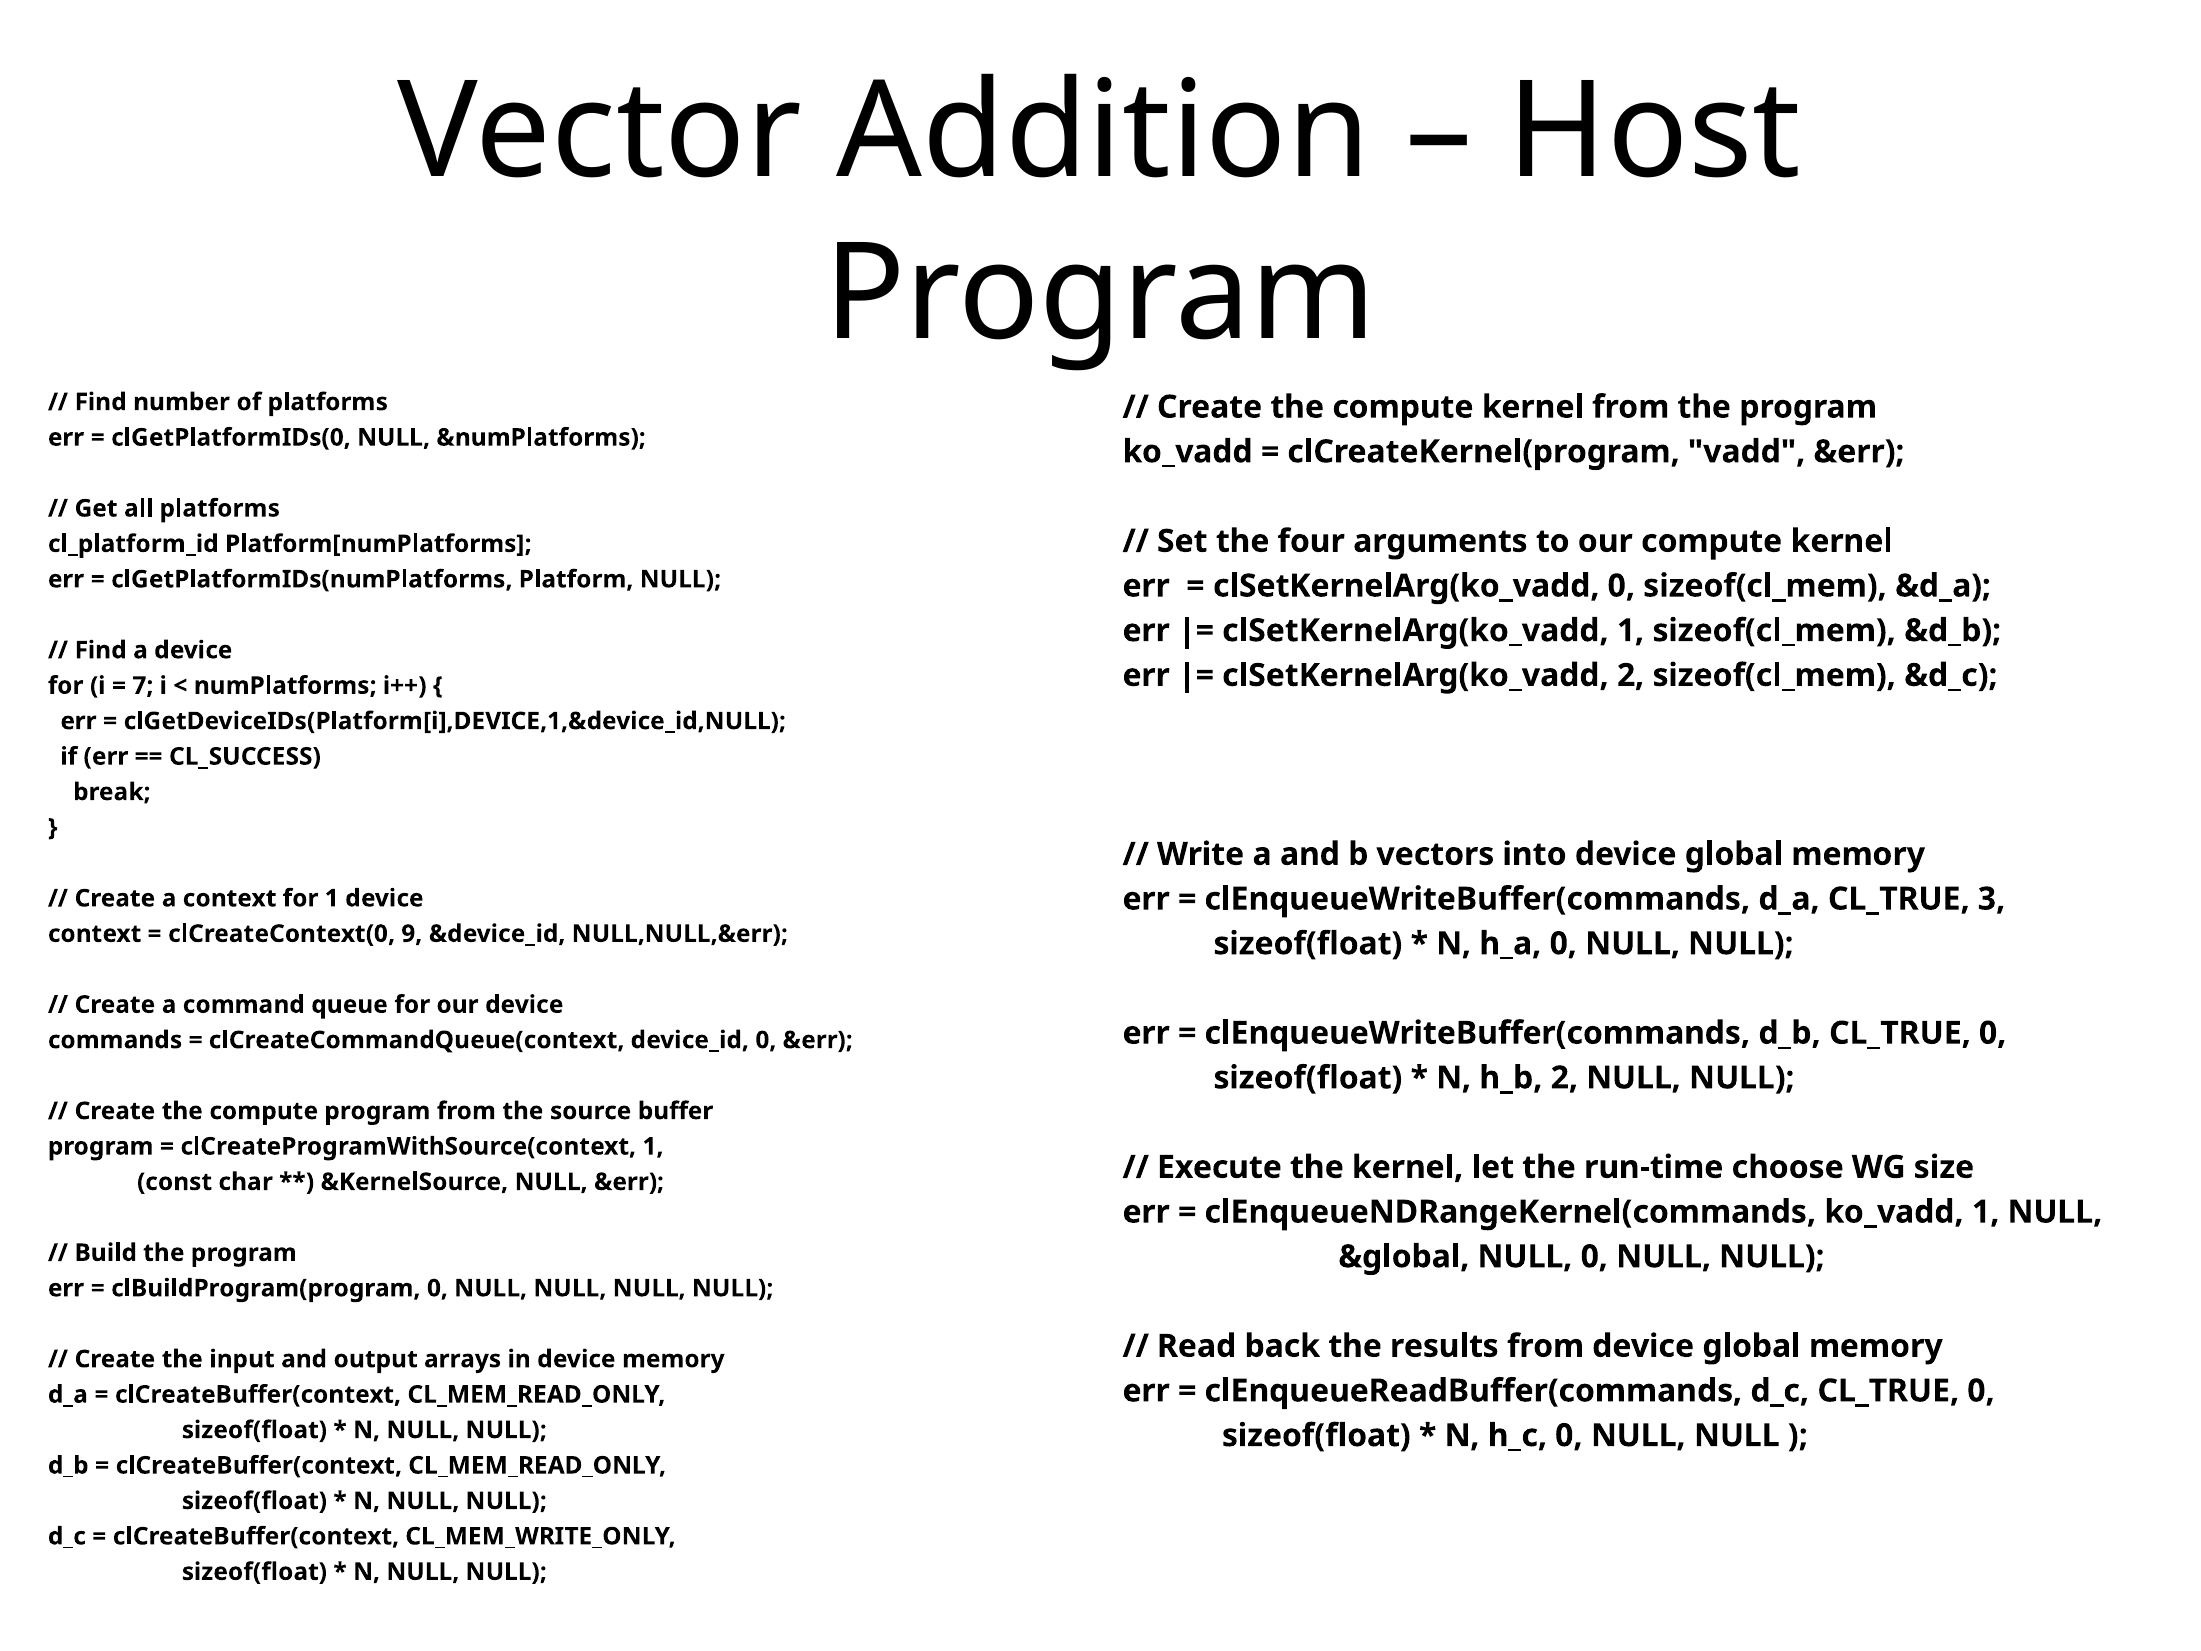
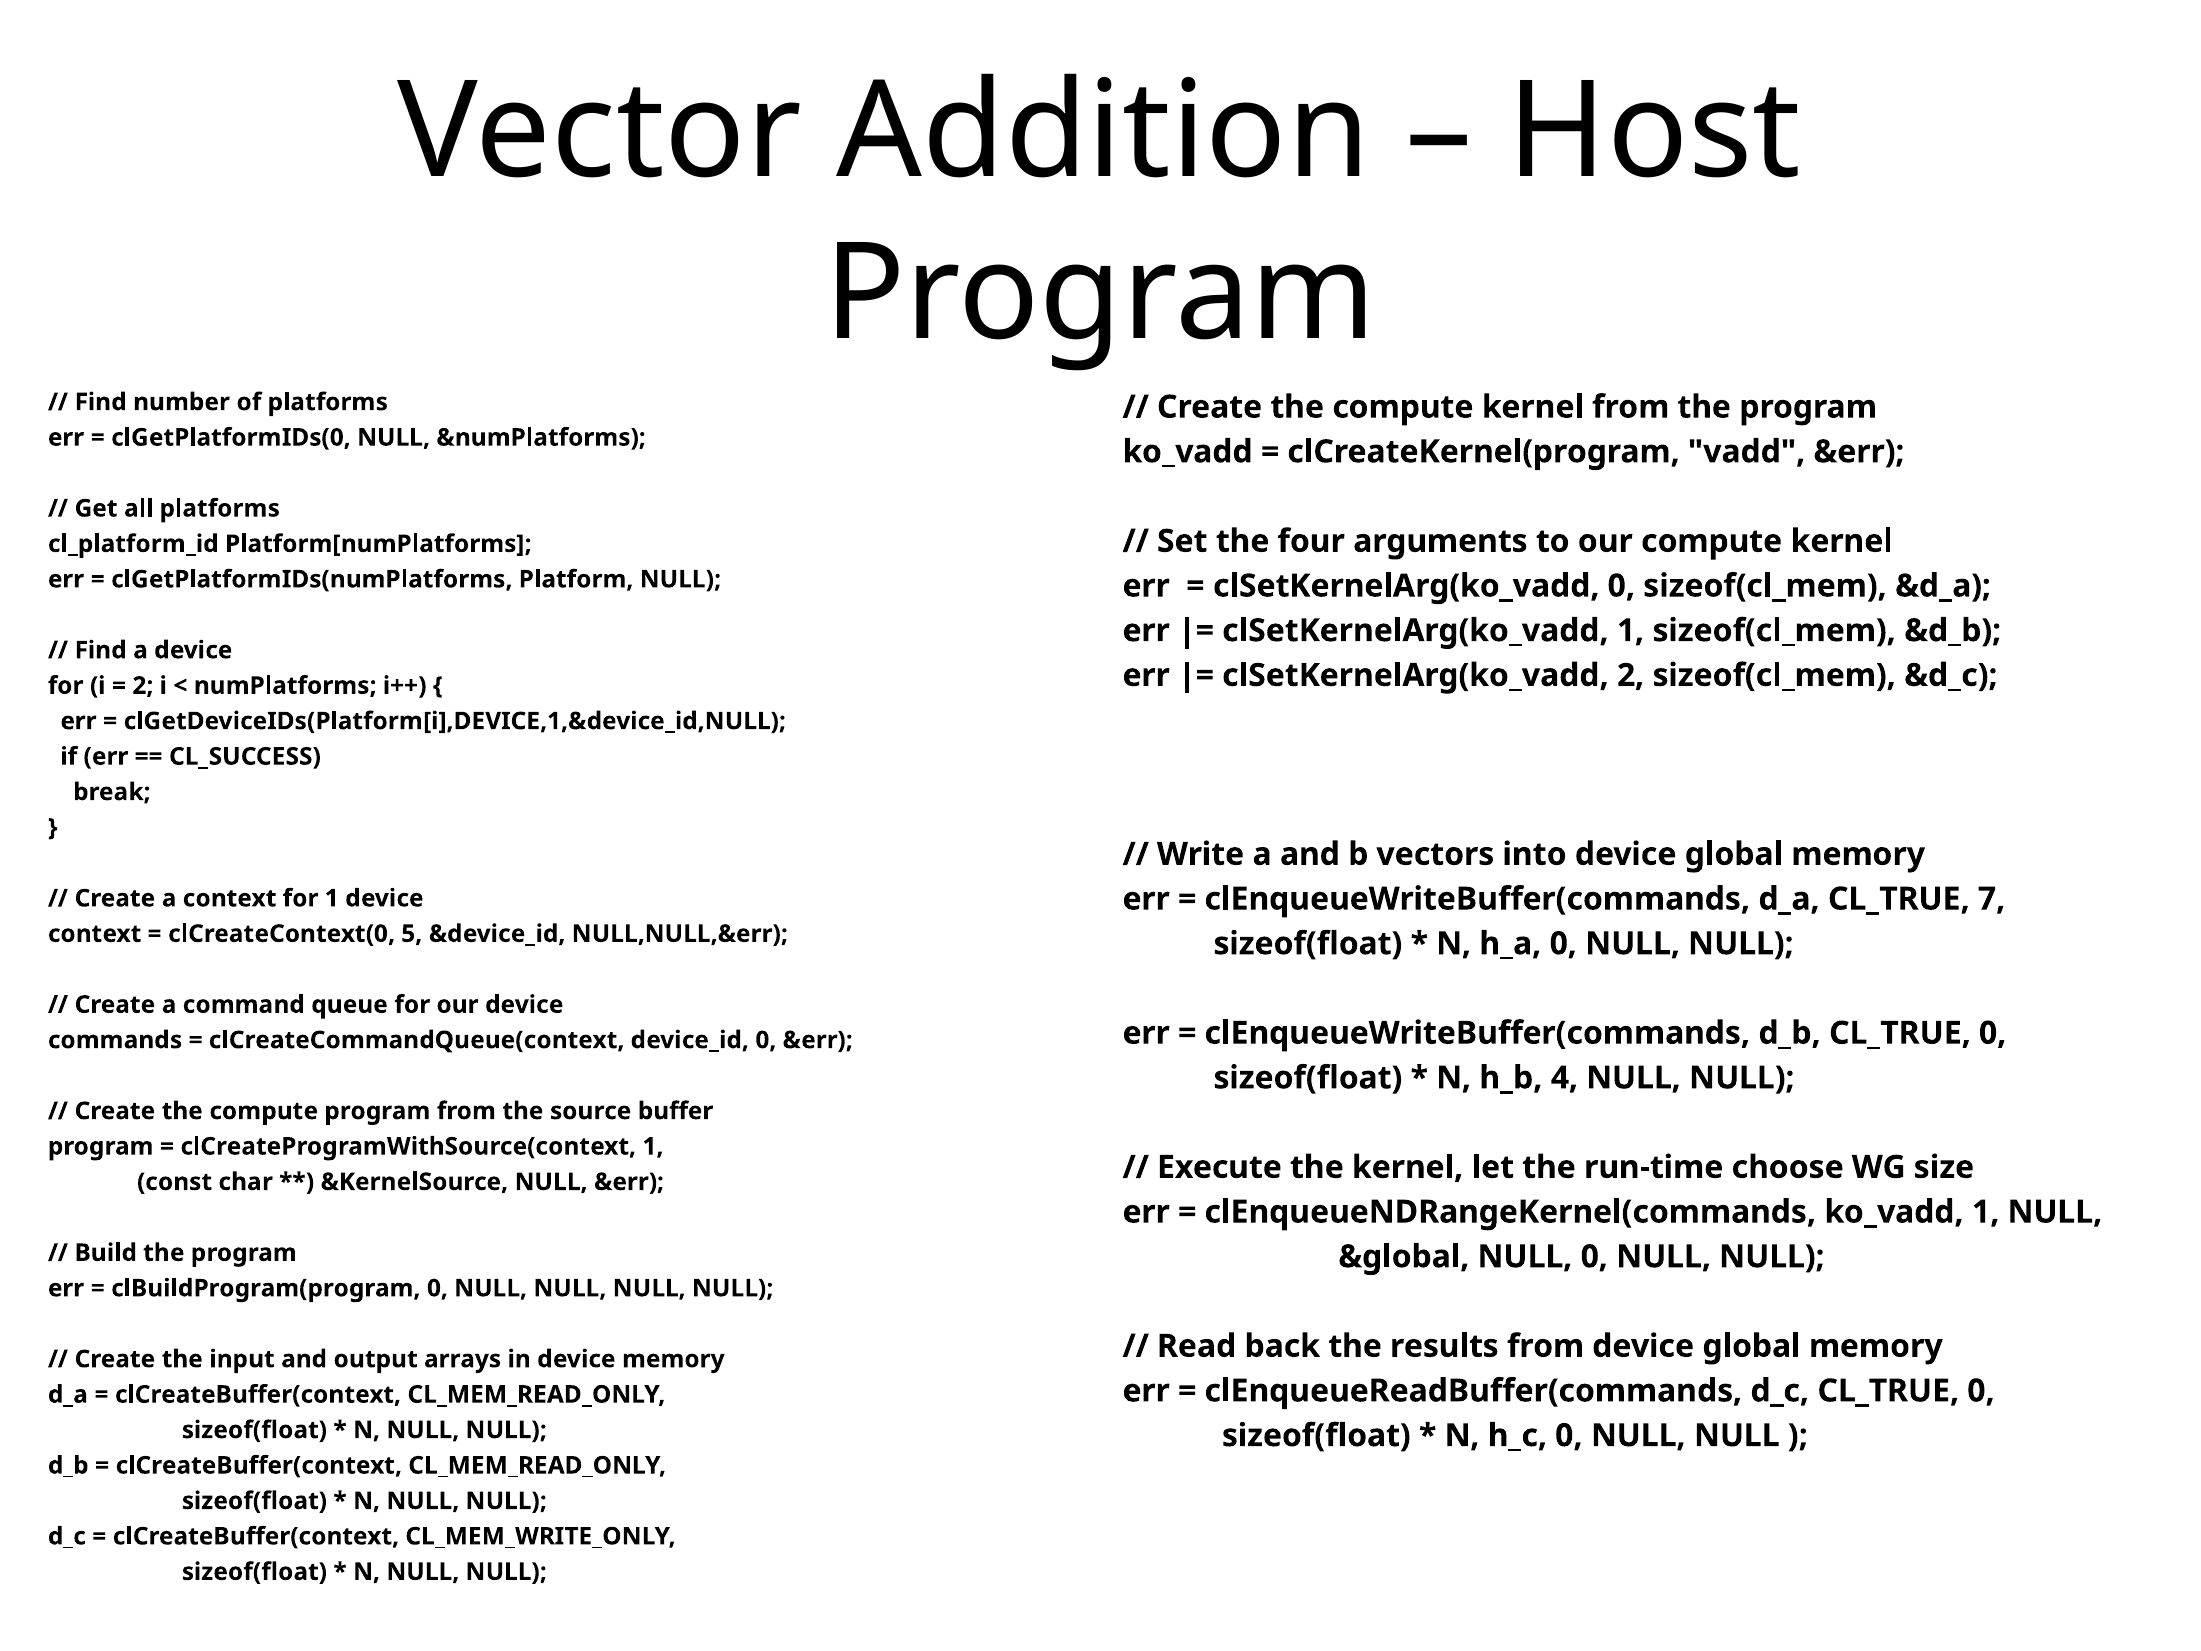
7 at (143, 686): 7 -> 2
3: 3 -> 7
9: 9 -> 5
h_b 2: 2 -> 4
